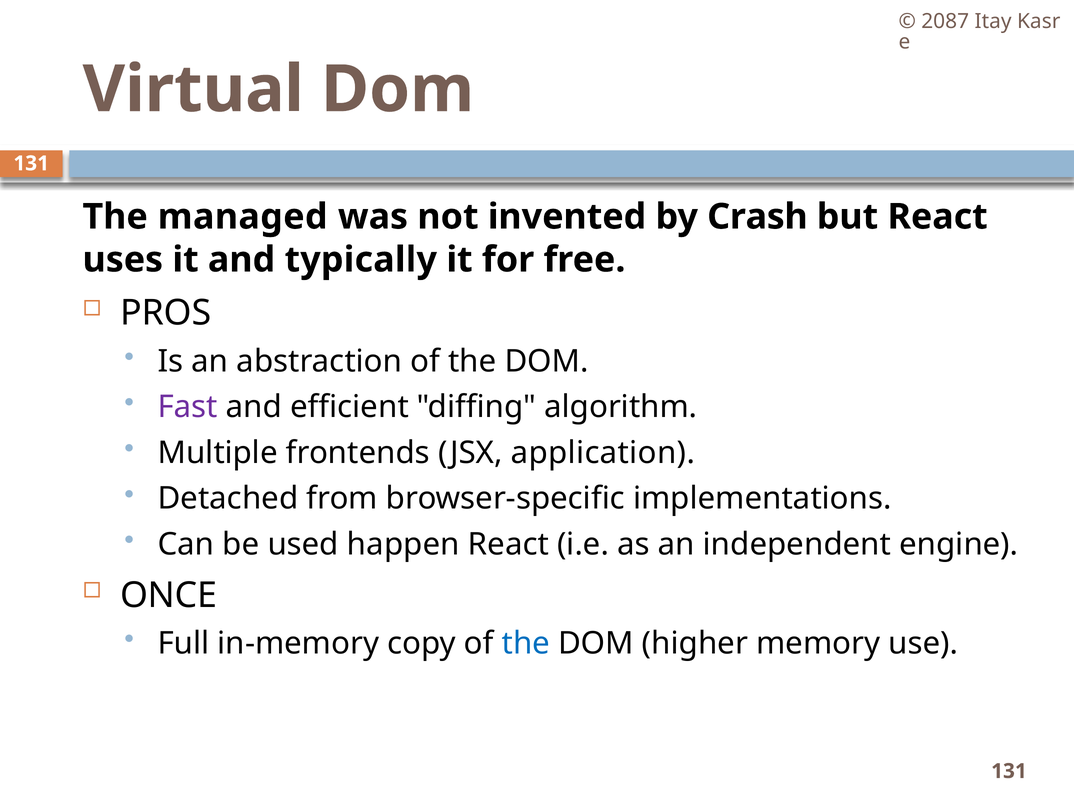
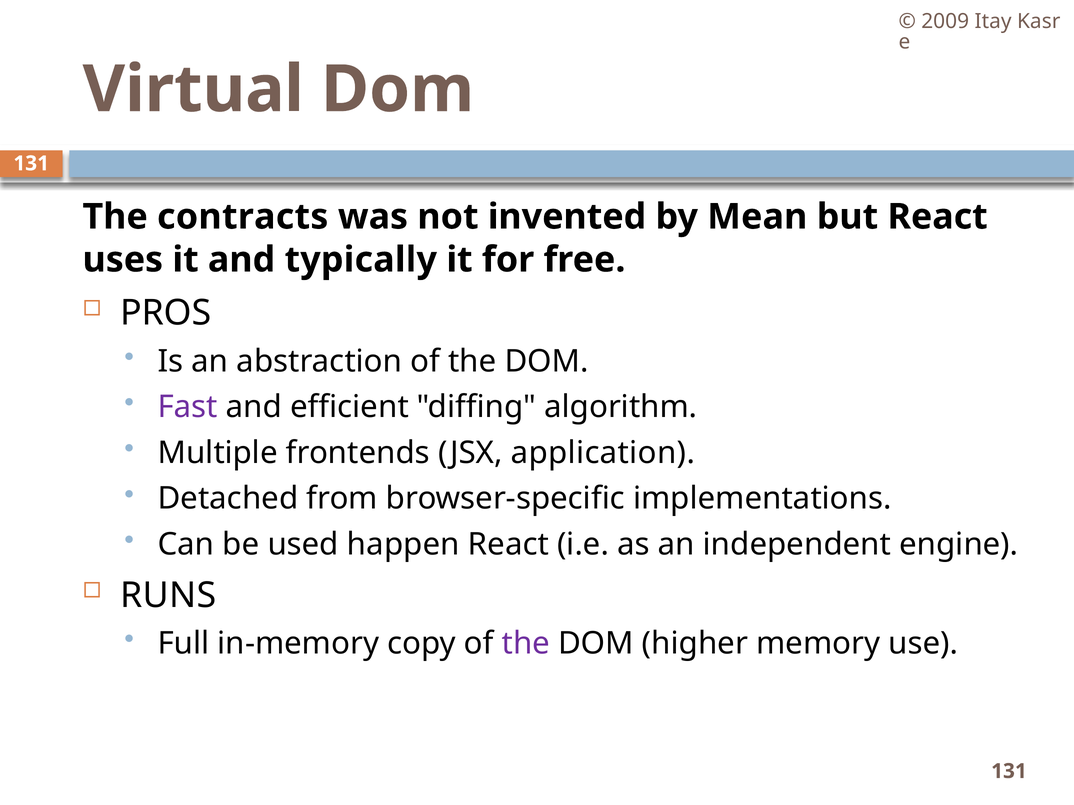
2087: 2087 -> 2009
managed: managed -> contracts
Crash: Crash -> Mean
ONCE: ONCE -> RUNS
the at (526, 644) colour: blue -> purple
